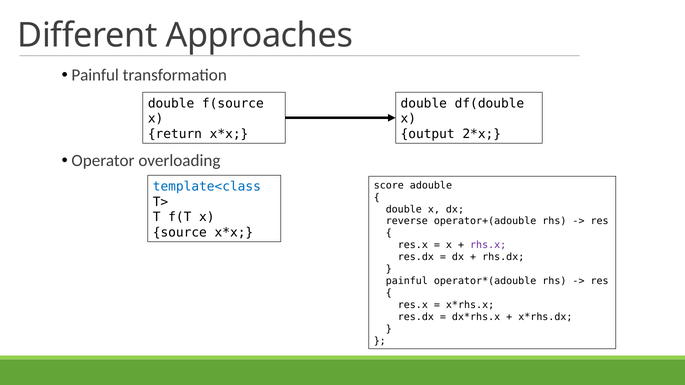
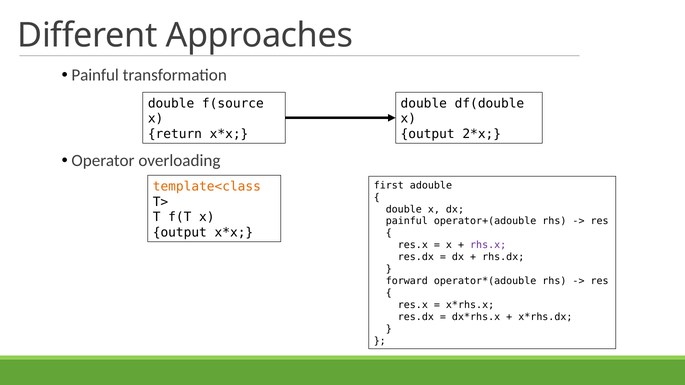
template<class colour: blue -> orange
score: score -> first
reverse at (407, 221): reverse -> painful
source at (180, 233): source -> output
painful at (407, 281): painful -> forward
